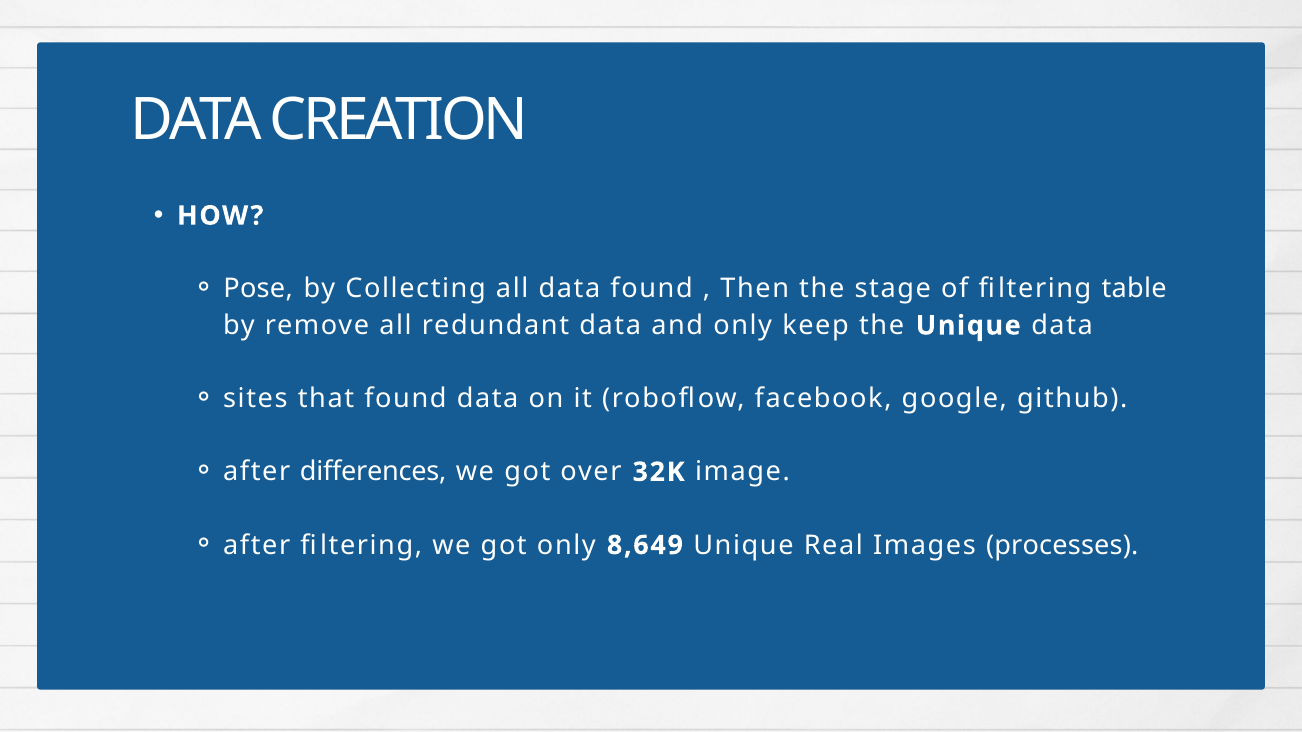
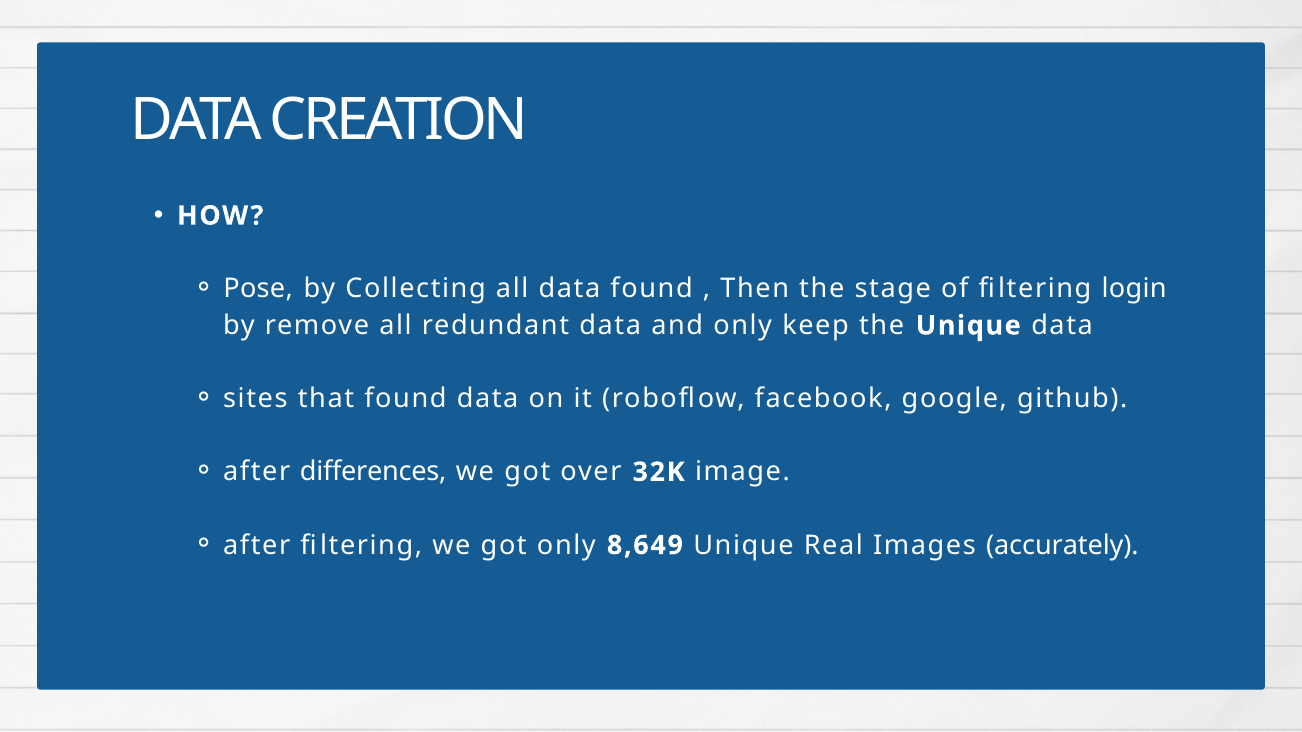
table: table -> login
processes: processes -> accurately
